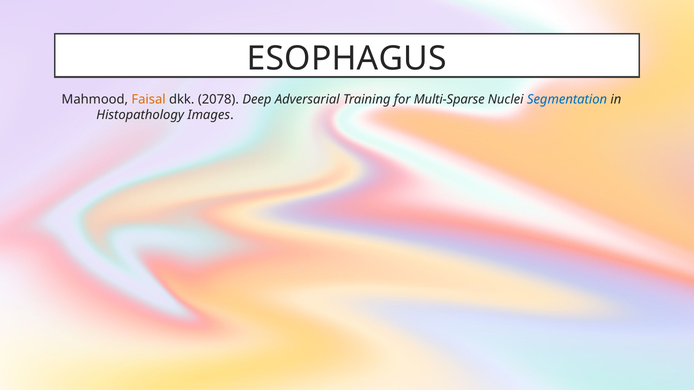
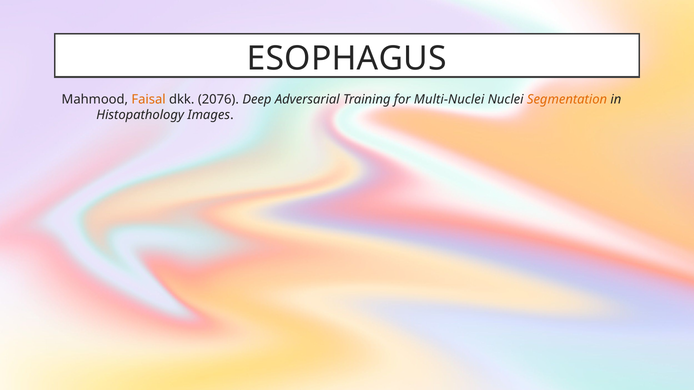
2078: 2078 -> 2076
Multi-Sparse: Multi-Sparse -> Multi-Nuclei
Segmentation colour: blue -> orange
